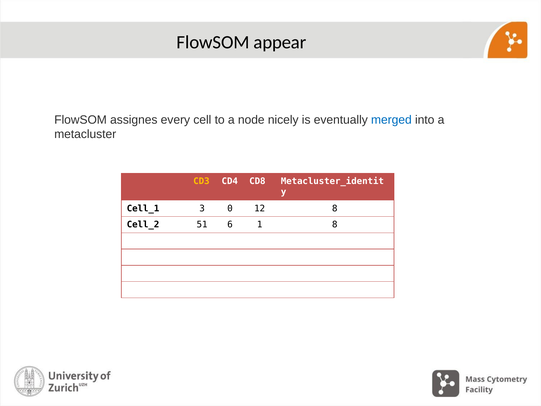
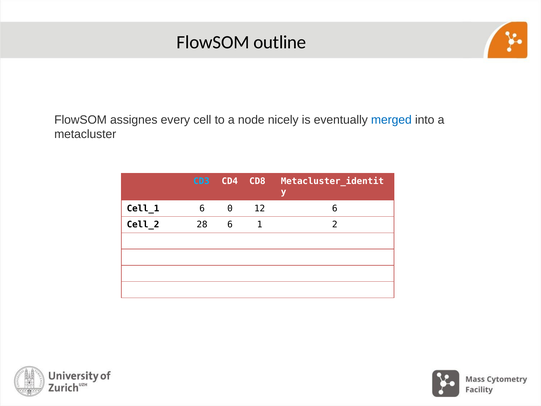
appear: appear -> outline
CD3 colour: yellow -> light blue
3 at (202, 208): 3 -> 6
12 8: 8 -> 6
51: 51 -> 28
1 8: 8 -> 2
